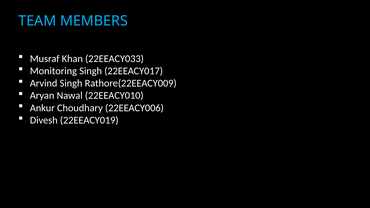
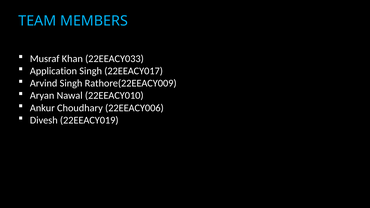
Monitoring: Monitoring -> Application
